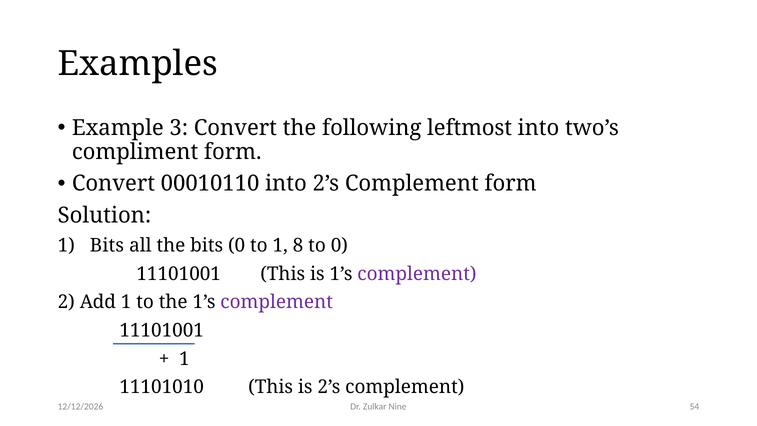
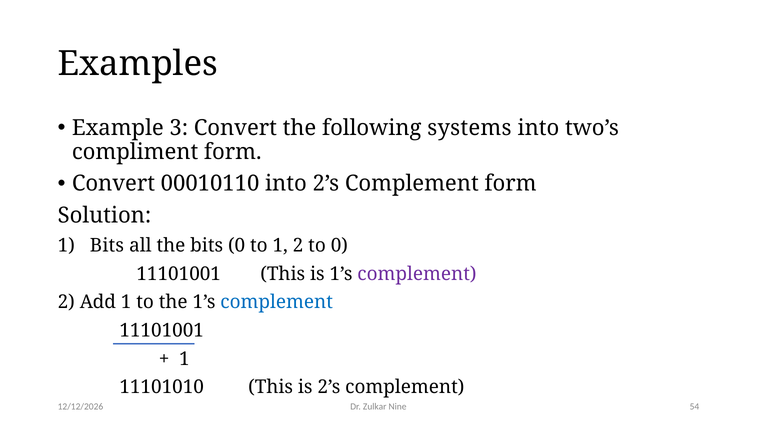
leftmost: leftmost -> systems
1 8: 8 -> 2
complement at (277, 302) colour: purple -> blue
